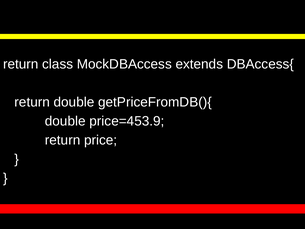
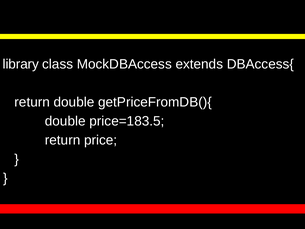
return at (21, 64): return -> library
price=453.9: price=453.9 -> price=183.5
